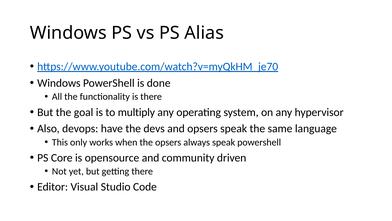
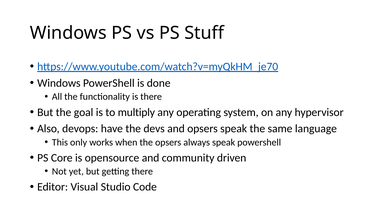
Alias: Alias -> Stuff
